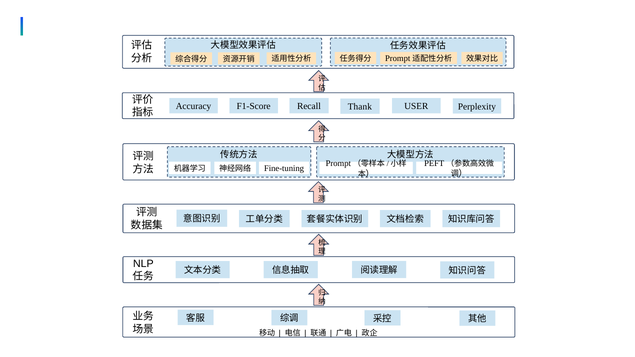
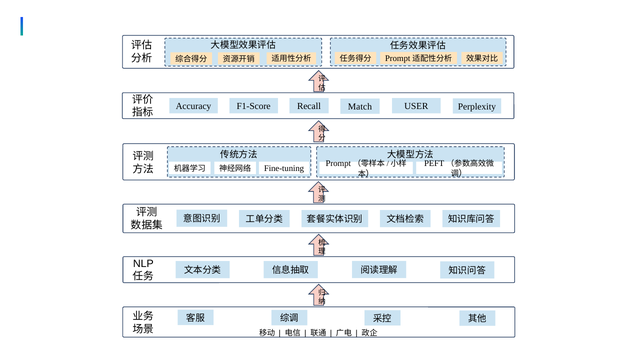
Thank: Thank -> Match
